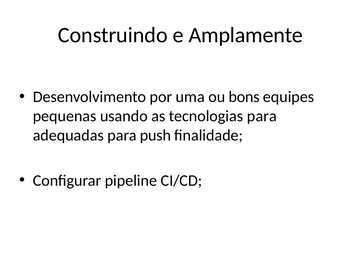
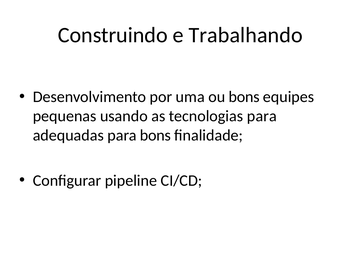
Amplamente: Amplamente -> Trabalhando
para push: push -> bons
